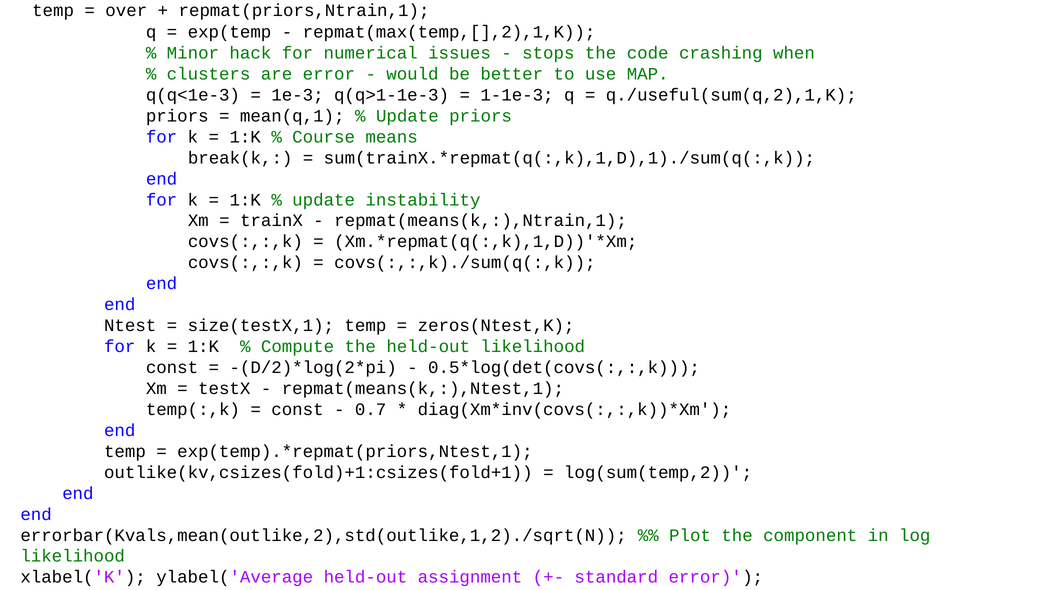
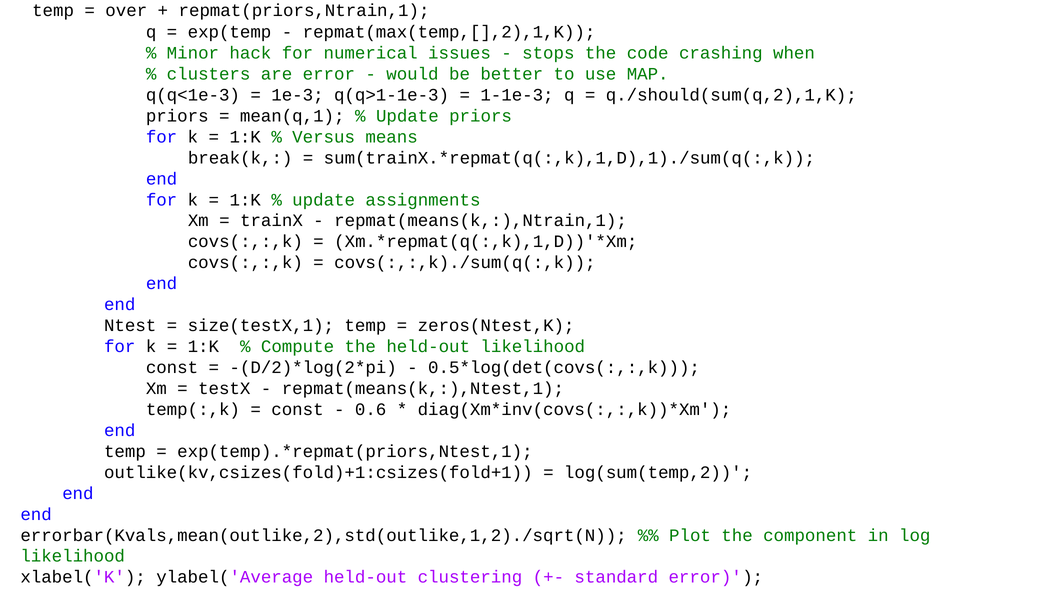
q./useful(sum(q,2),1,K: q./useful(sum(q,2),1,K -> q./should(sum(q,2),1,K
Course: Course -> Versus
instability: instability -> assignments
0.7: 0.7 -> 0.6
assignment: assignment -> clustering
